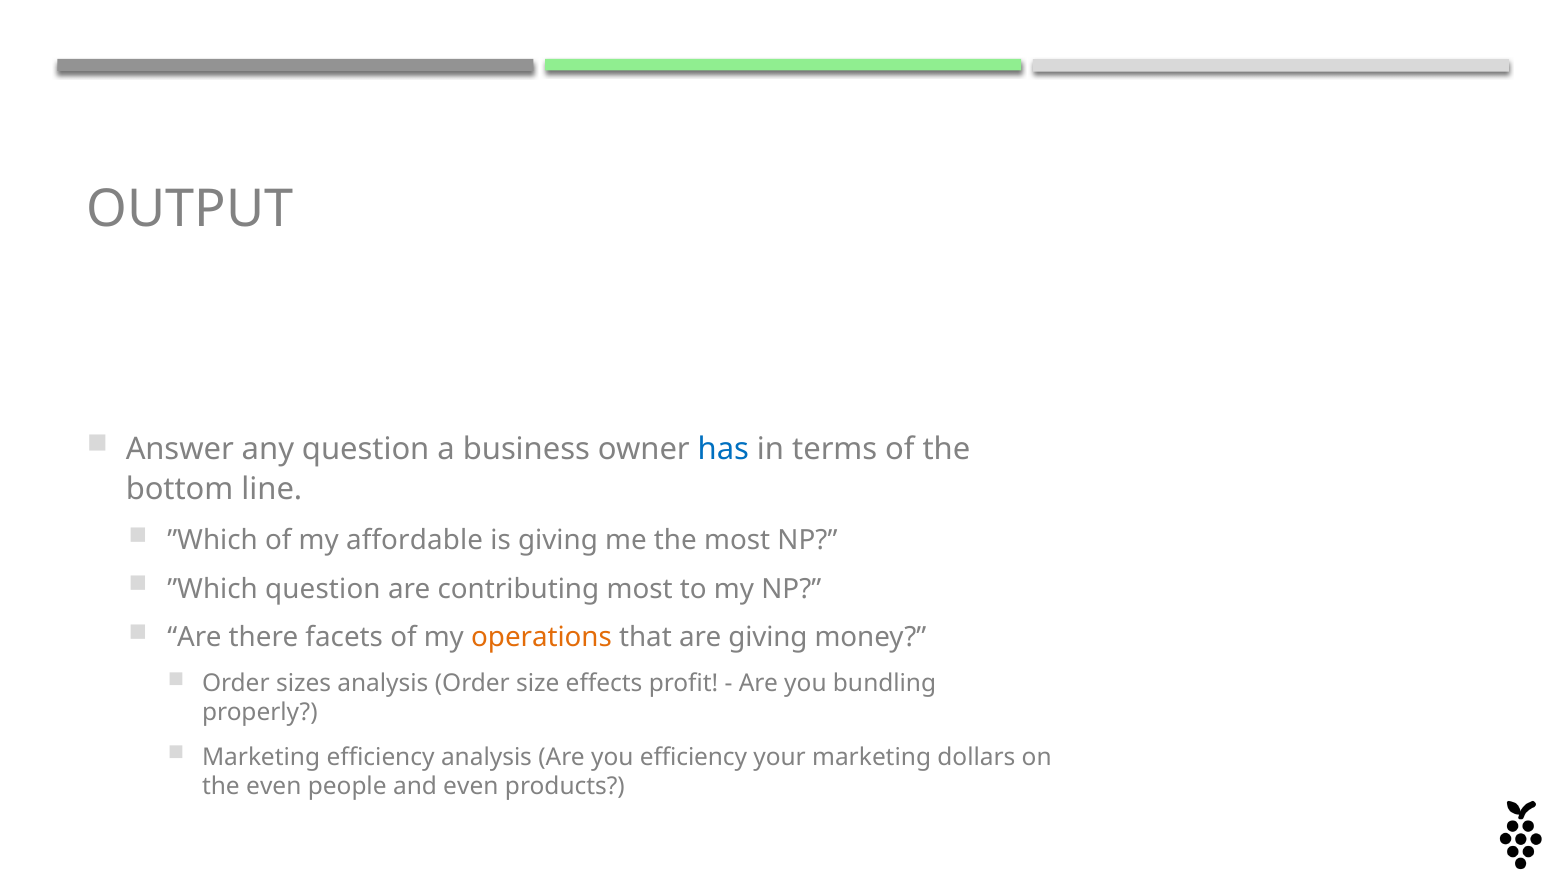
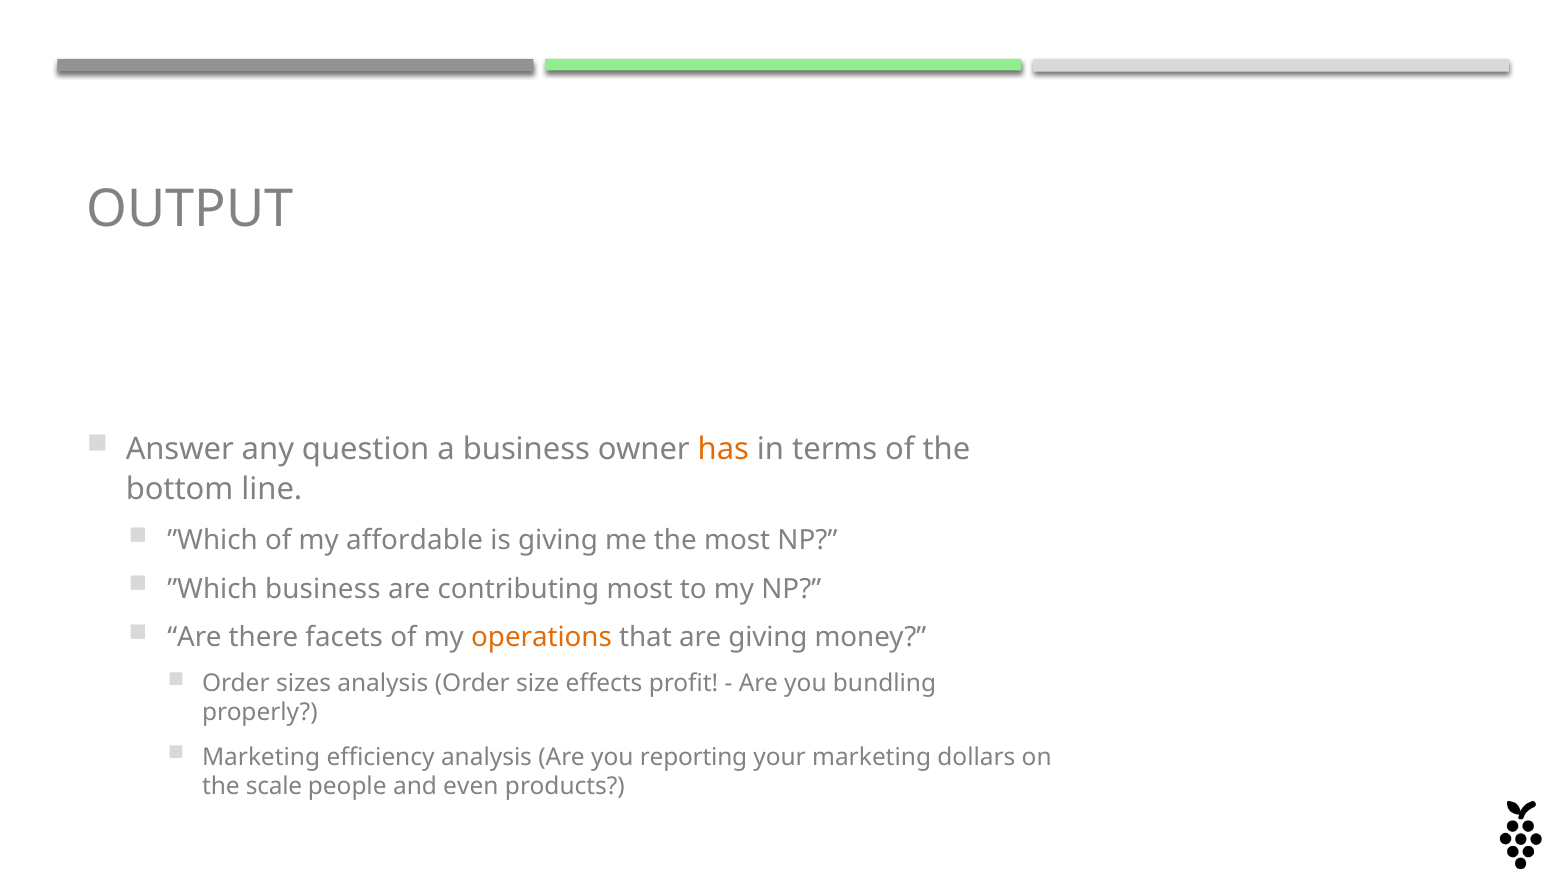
has colour: blue -> orange
”Which question: question -> business
you efficiency: efficiency -> reporting
the even: even -> scale
